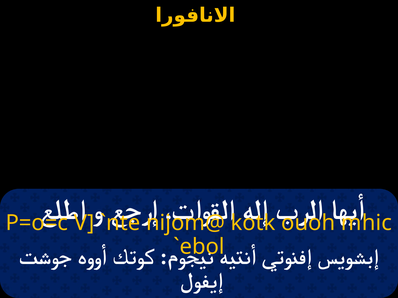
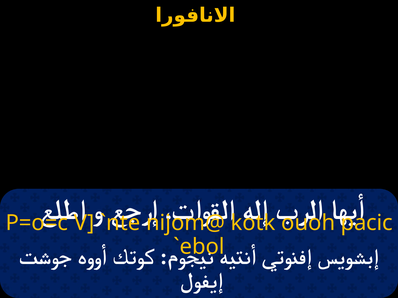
mhic: mhic -> pacic
